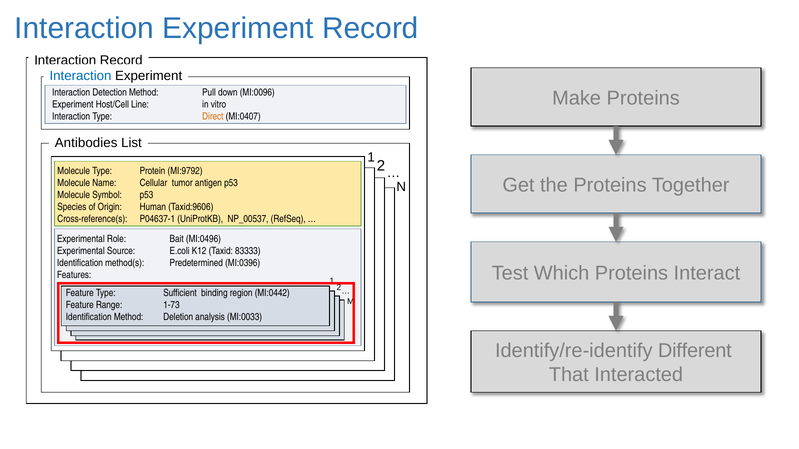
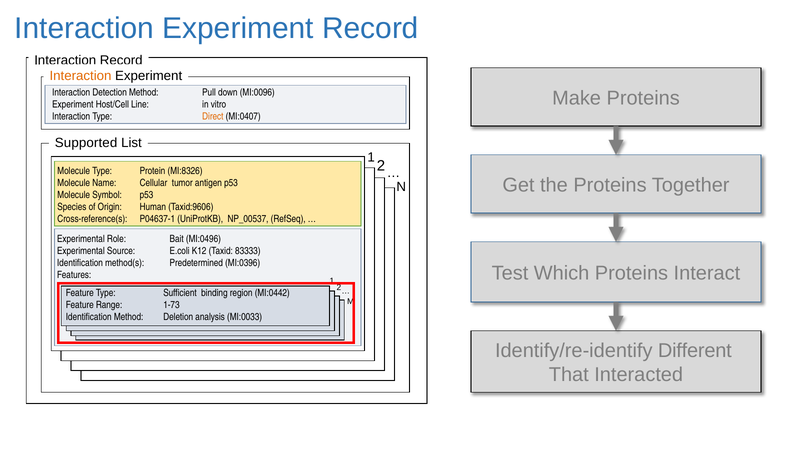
Interaction at (81, 76) colour: blue -> orange
Antibodies: Antibodies -> Supported
MI:9792: MI:9792 -> MI:8326
